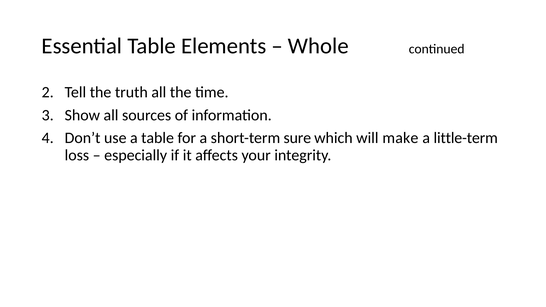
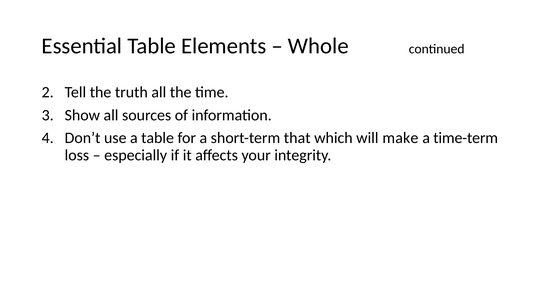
sure: sure -> that
little-term: little-term -> time-term
